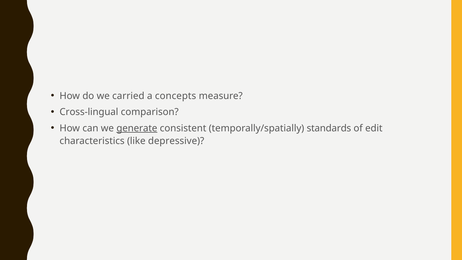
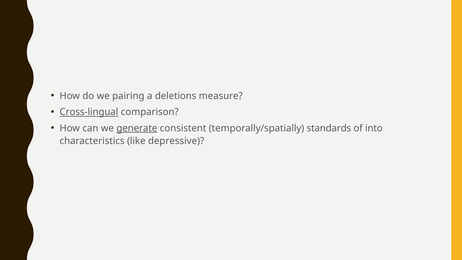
carried: carried -> pairing
concepts: concepts -> deletions
Cross-lingual underline: none -> present
edit: edit -> into
